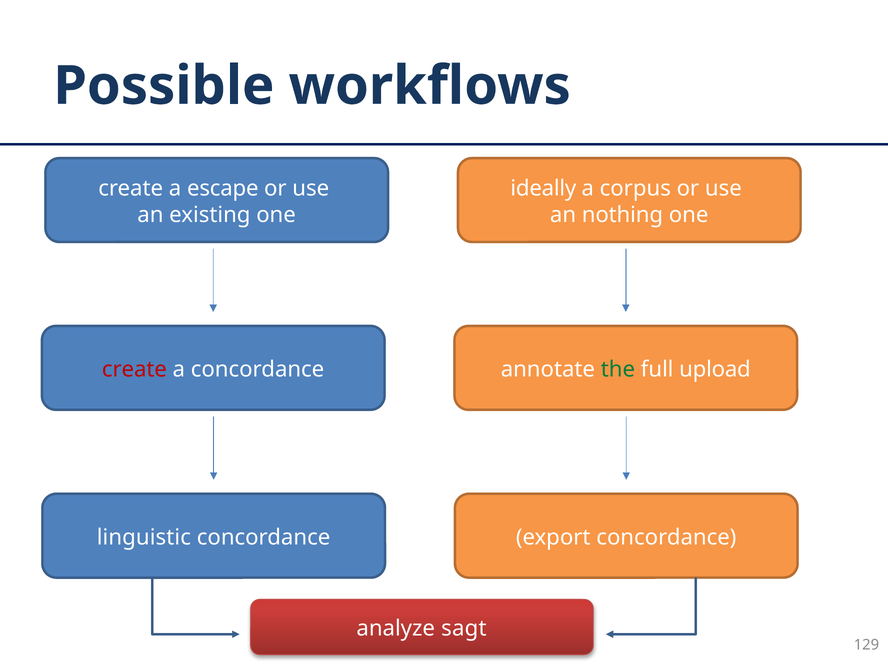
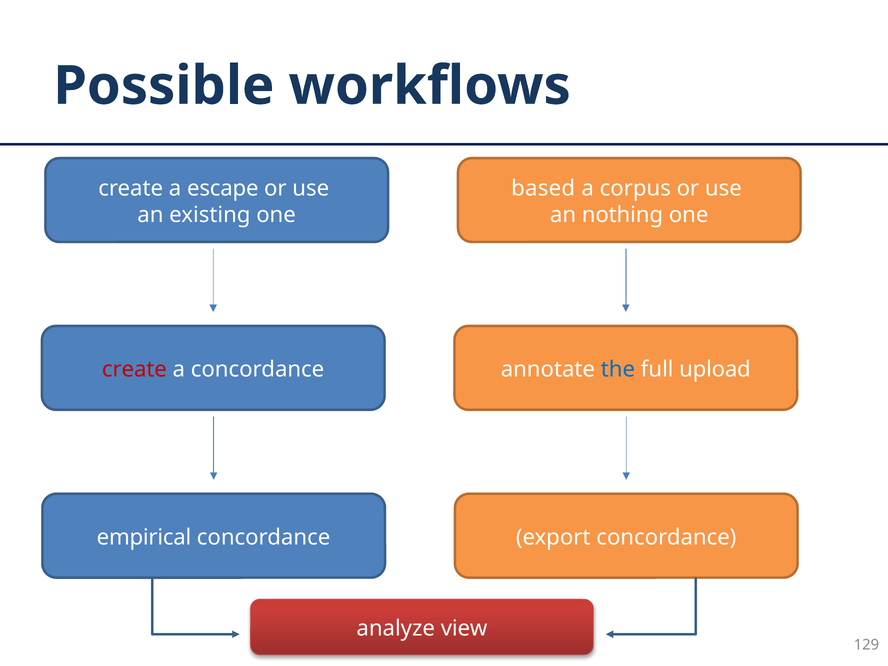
ideally: ideally -> based
the colour: green -> blue
linguistic: linguistic -> empirical
sagt: sagt -> view
